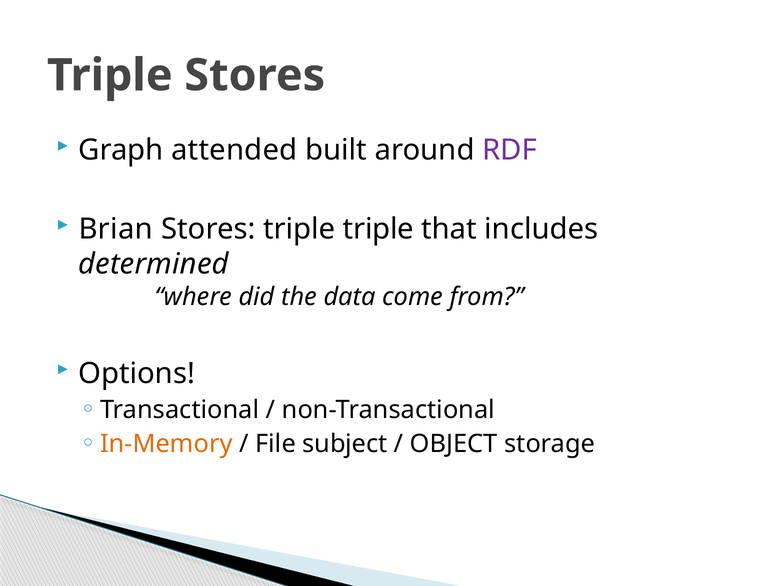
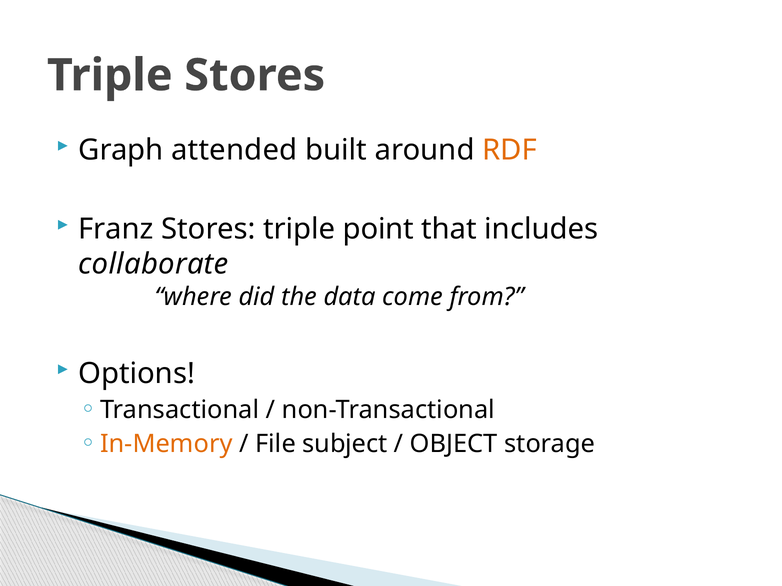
RDF colour: purple -> orange
Brian: Brian -> Franz
triple triple: triple -> point
determined: determined -> collaborate
